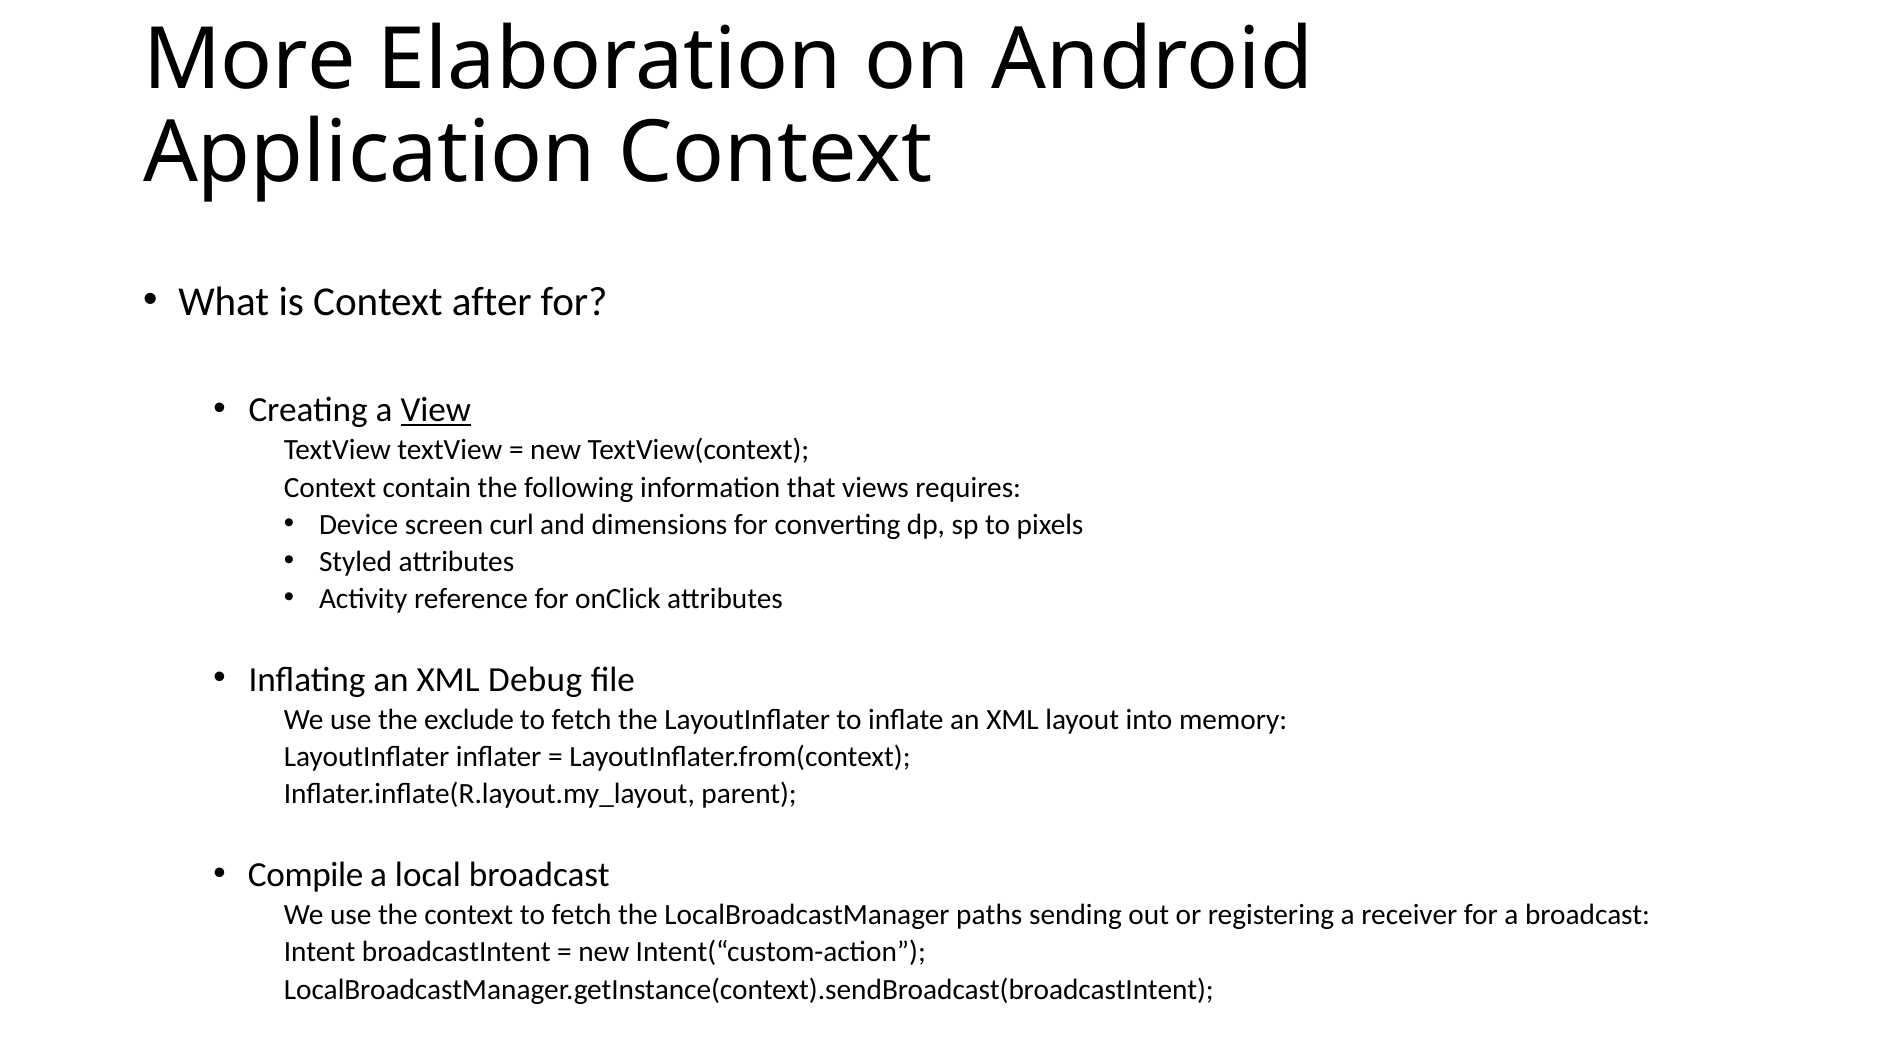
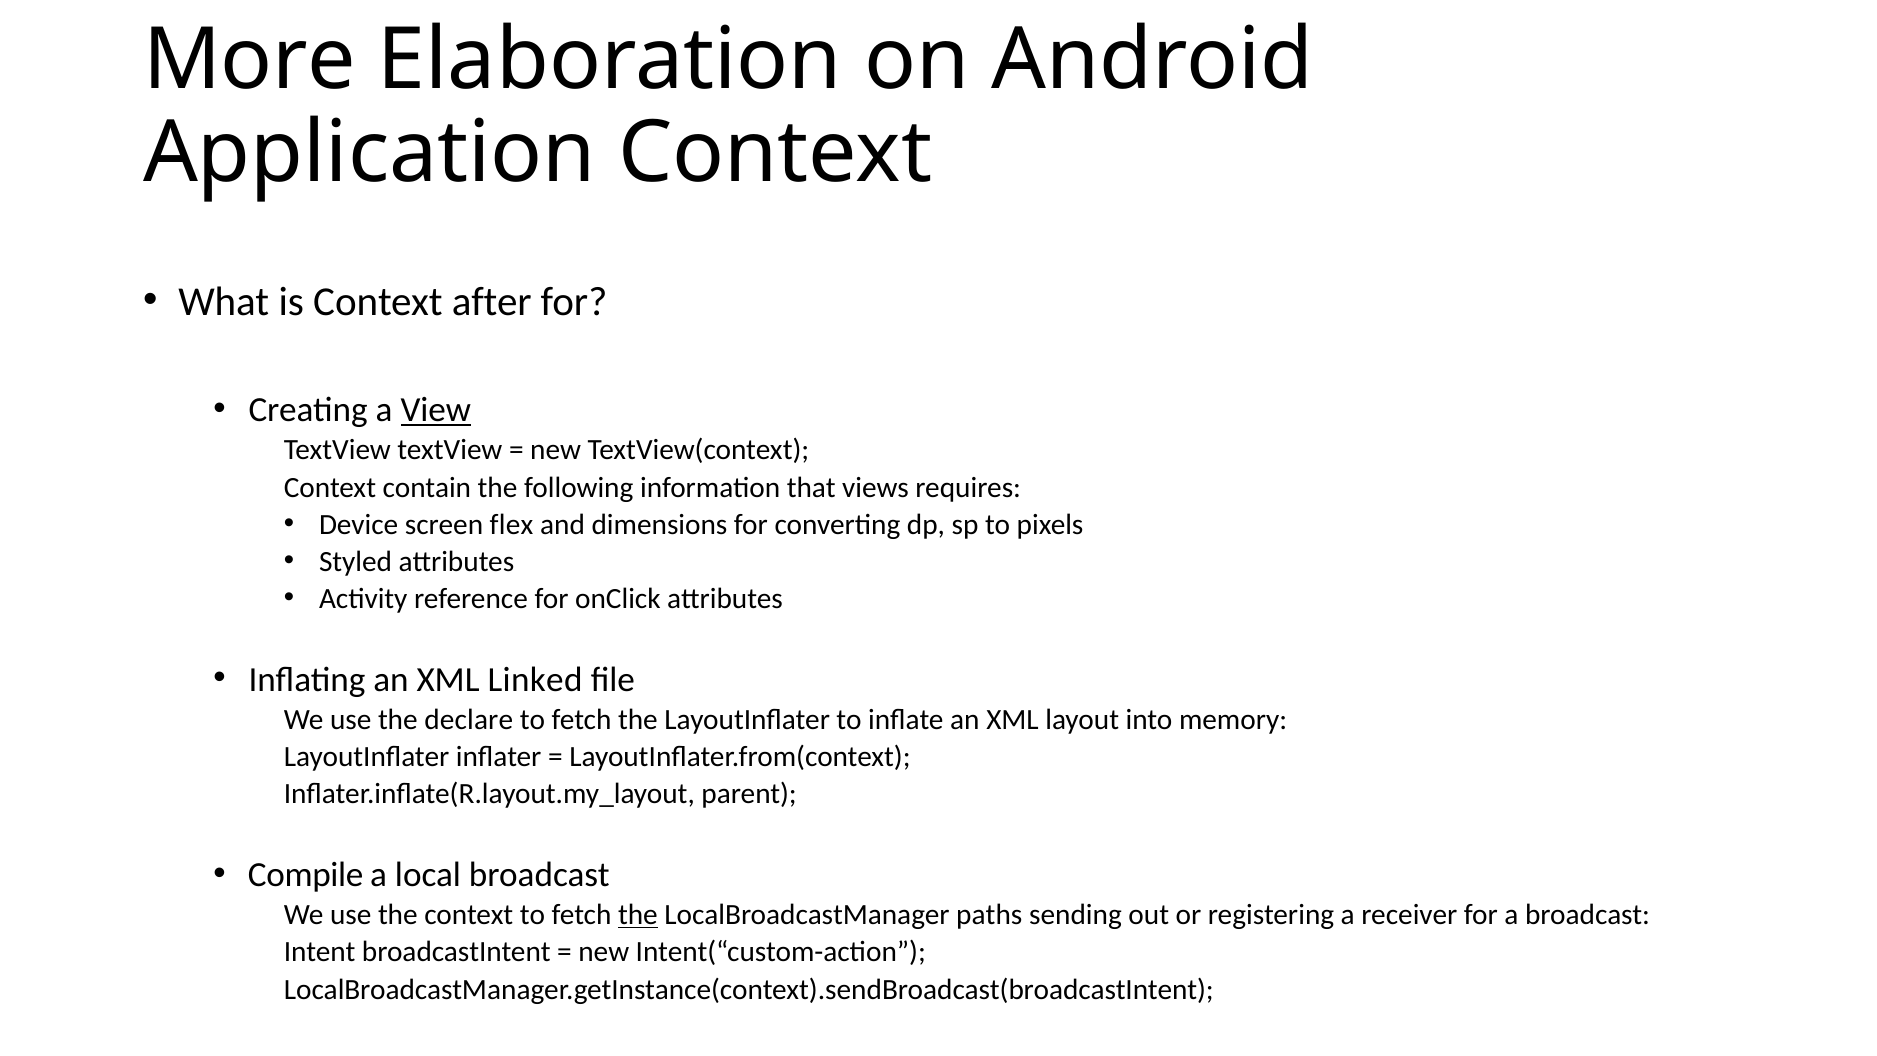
curl: curl -> flex
Debug: Debug -> Linked
exclude: exclude -> declare
the at (638, 915) underline: none -> present
